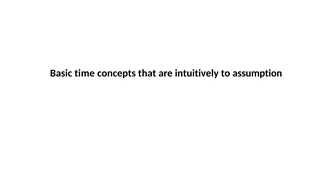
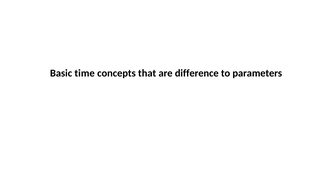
intuitively: intuitively -> difference
assumption: assumption -> parameters
